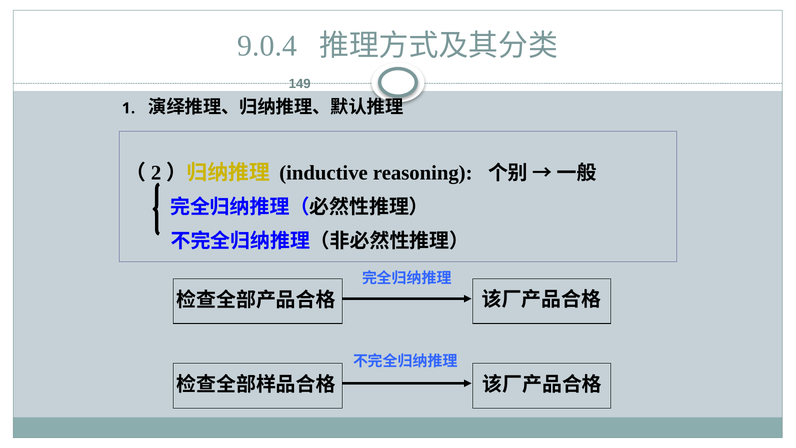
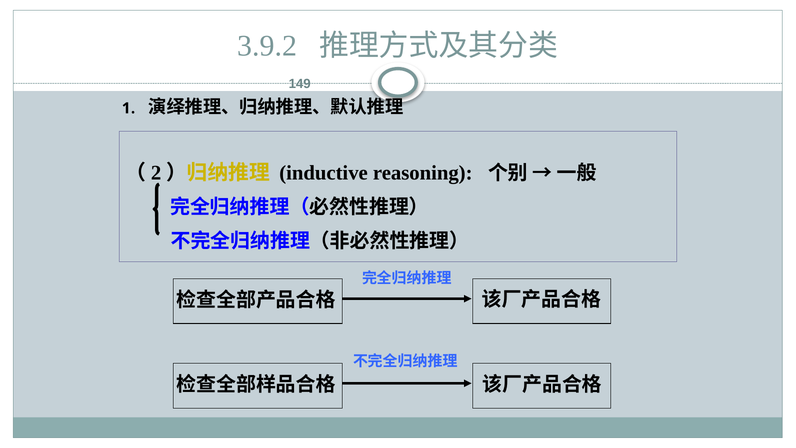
9.0.4: 9.0.4 -> 3.9.2
